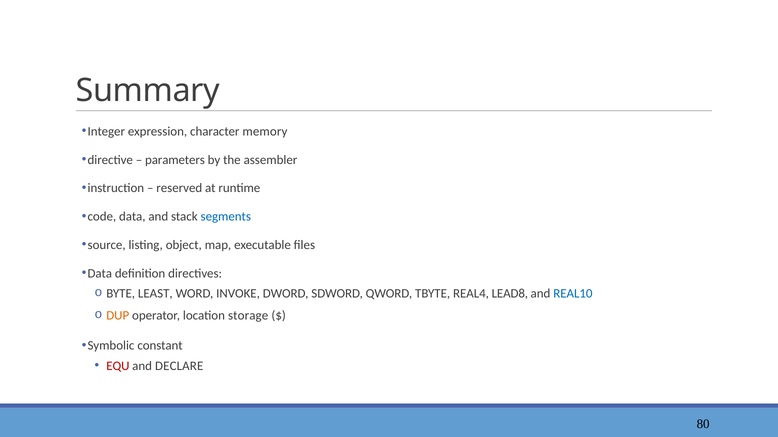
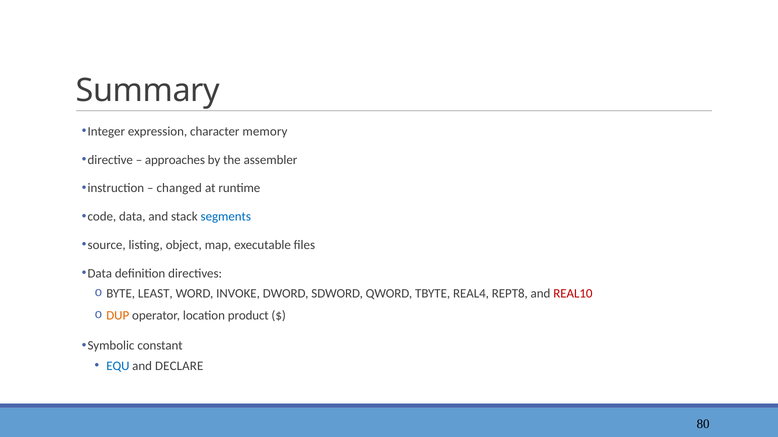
parameters: parameters -> approaches
reserved: reserved -> changed
LEAD8: LEAD8 -> REPT8
REAL10 colour: blue -> red
storage: storage -> product
EQU colour: red -> blue
